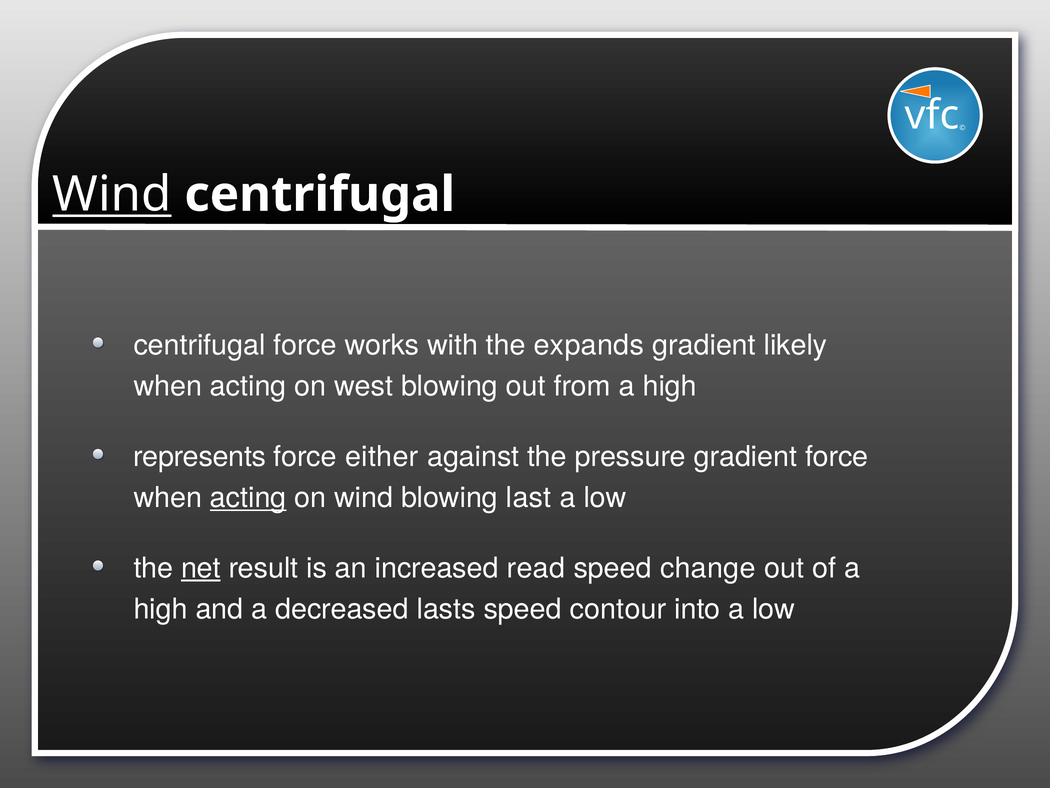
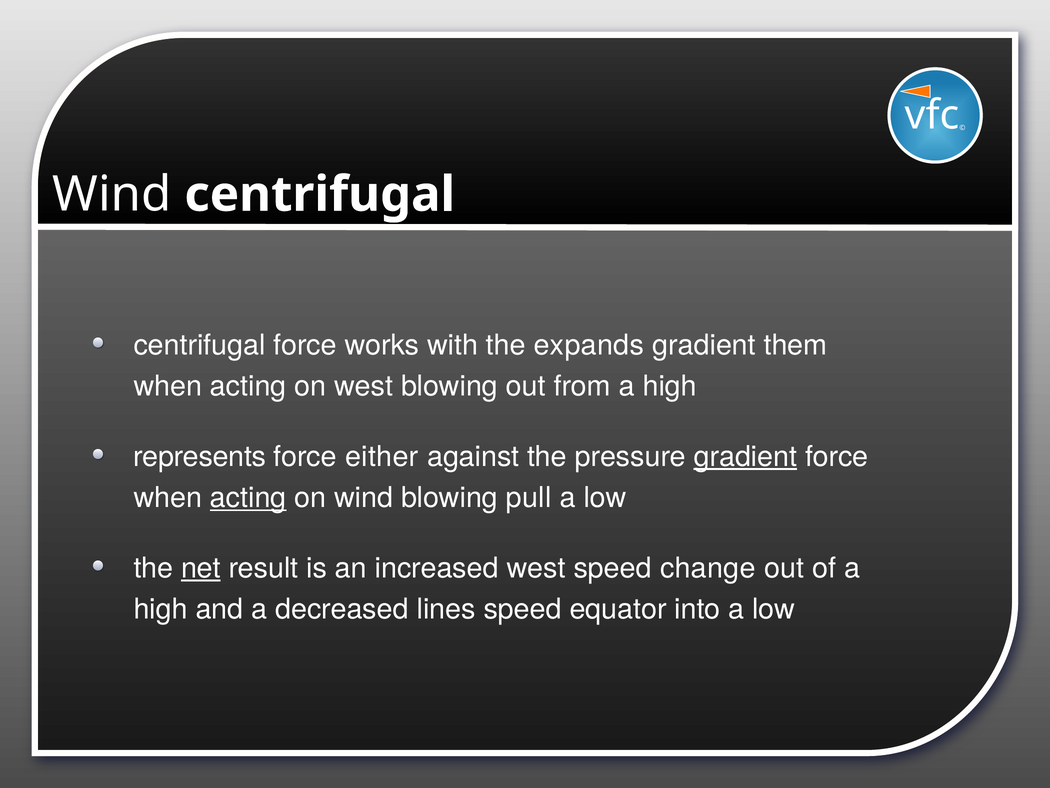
Wind at (112, 194) underline: present -> none
likely: likely -> them
gradient at (745, 456) underline: none -> present
last: last -> pull
increased read: read -> west
lasts: lasts -> lines
contour: contour -> equator
